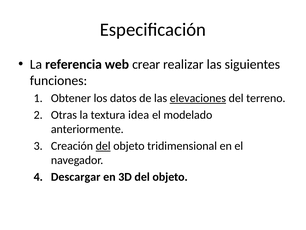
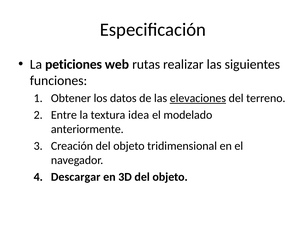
referencia: referencia -> peticiones
crear: crear -> rutas
Otras: Otras -> Entre
del at (103, 146) underline: present -> none
